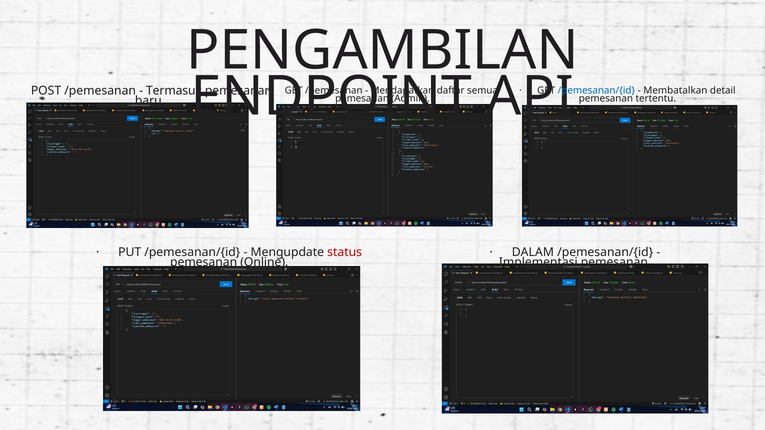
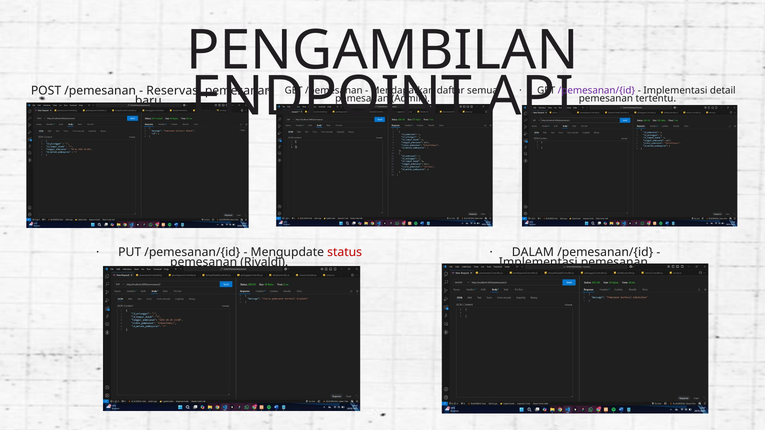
Termasuk: Termasuk -> Reservasi
/pemesanan/{id at (596, 90) colour: blue -> purple
Membatalkan at (675, 90): Membatalkan -> Implementasi
Online: Online -> Rivaldi
